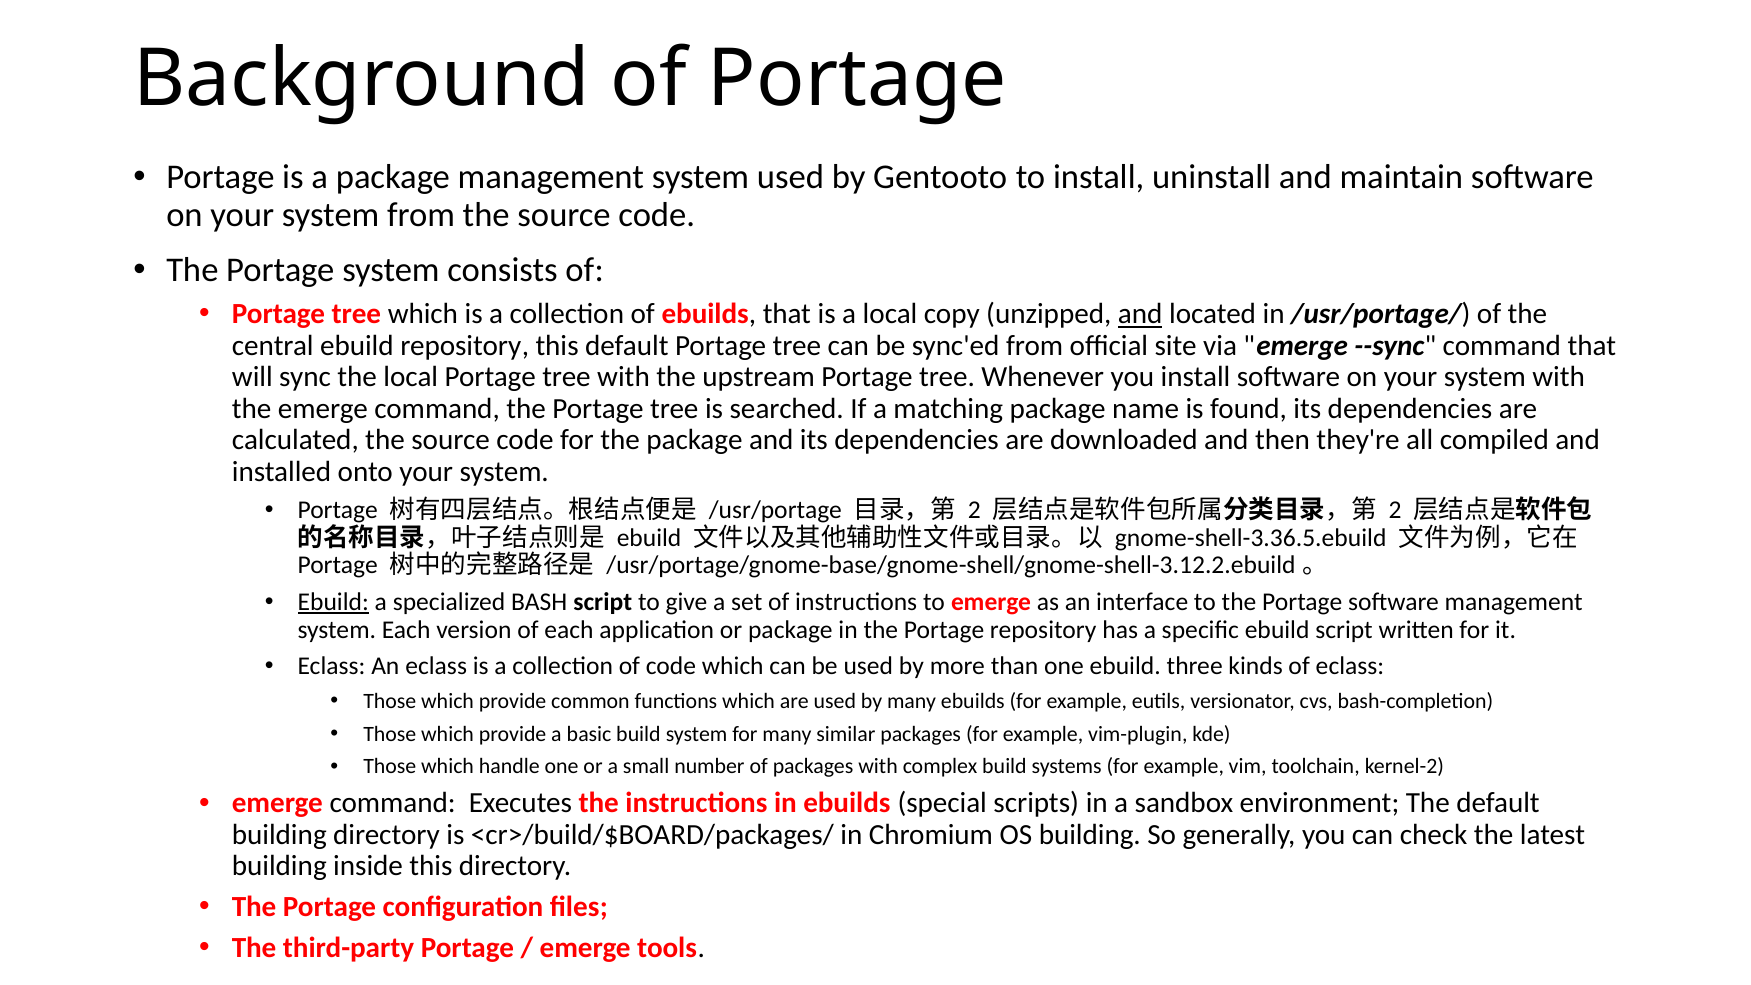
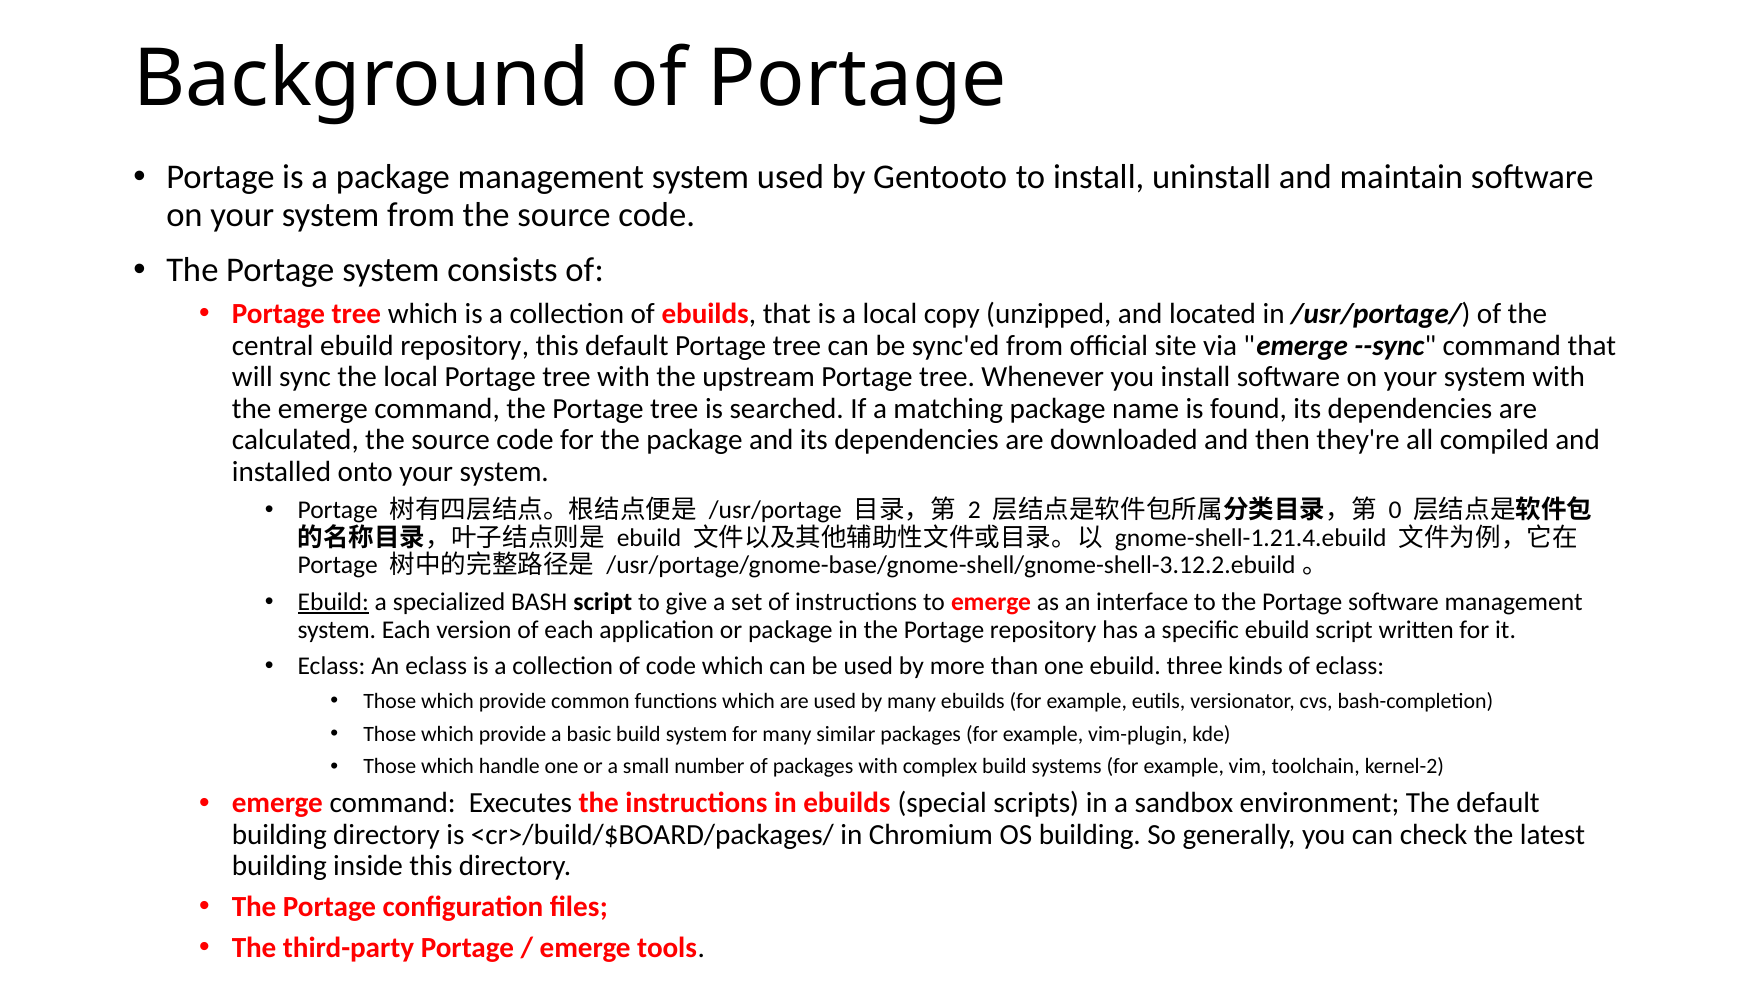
and at (1140, 314) underline: present -> none
2 at (1395, 510): 2 -> 0
gnome-shell-3.36.5.ebuild: gnome-shell-3.36.5.ebuild -> gnome-shell-1.21.4.ebuild
